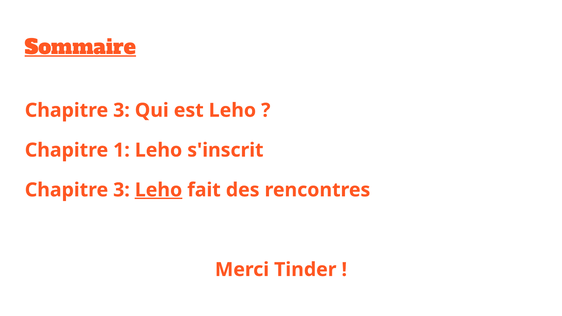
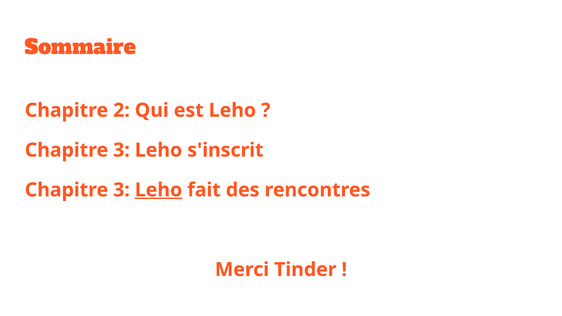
Sommaire underline: present -> none
3 at (121, 110): 3 -> 2
1 at (121, 150): 1 -> 3
